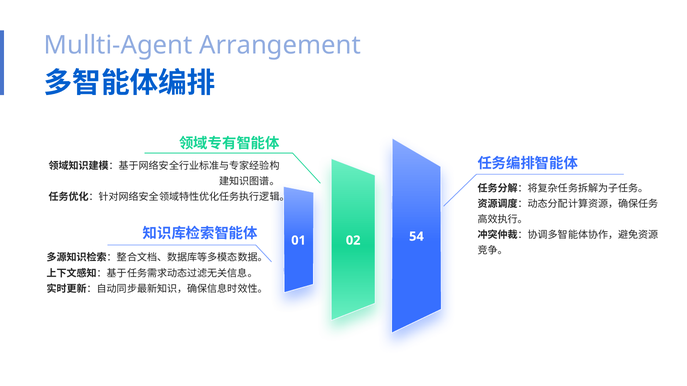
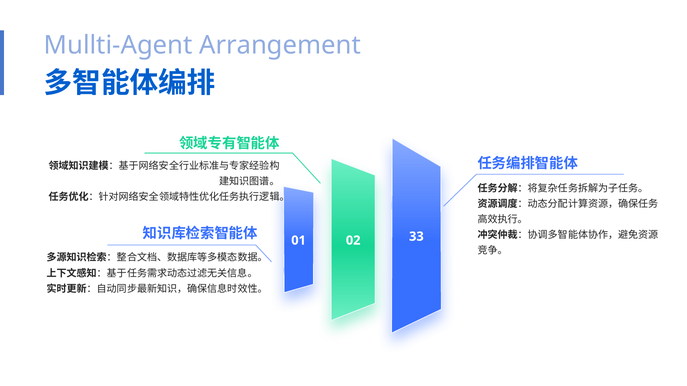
54: 54 -> 33
